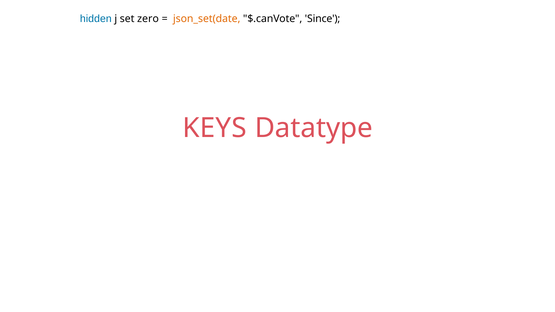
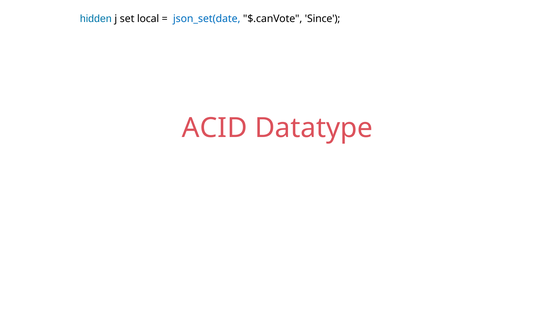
zero: zero -> local
json_set(date colour: orange -> blue
KEYS: KEYS -> ACID
